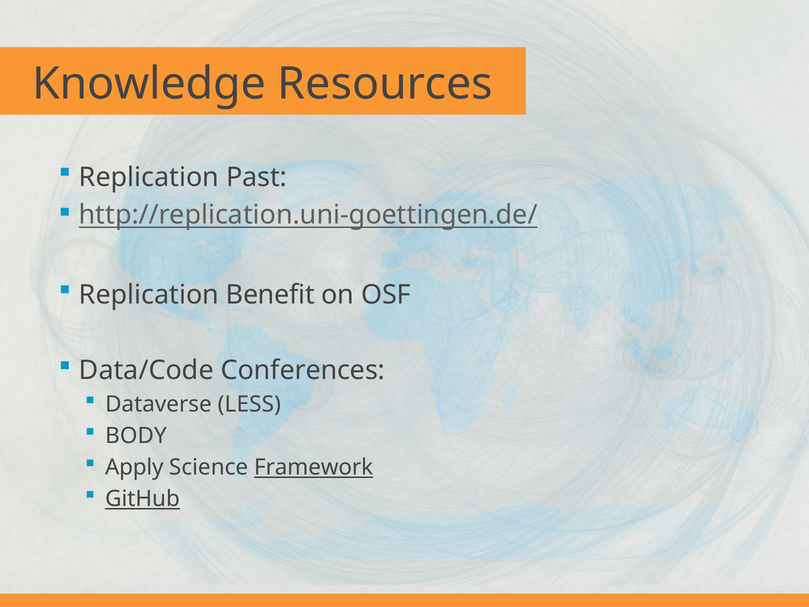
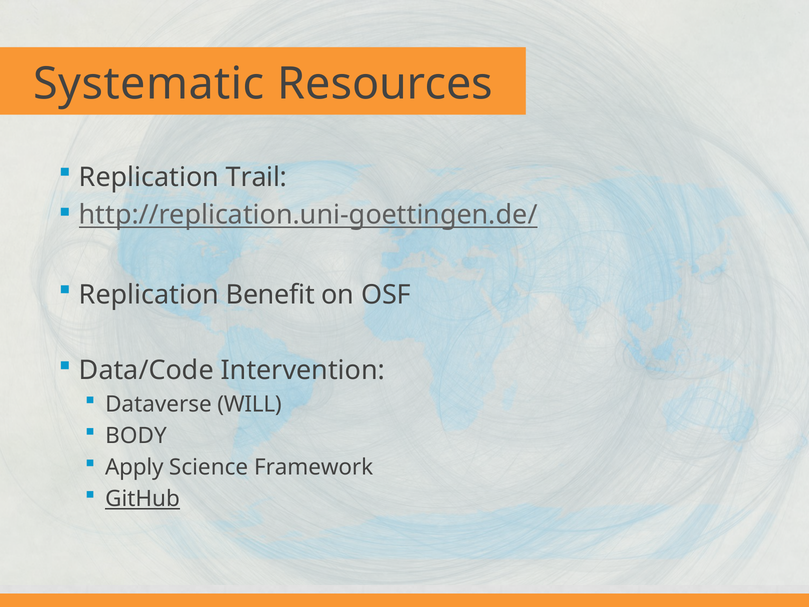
Knowledge: Knowledge -> Systematic
Past: Past -> Trail
Conferences: Conferences -> Intervention
LESS: LESS -> WILL
Framework underline: present -> none
